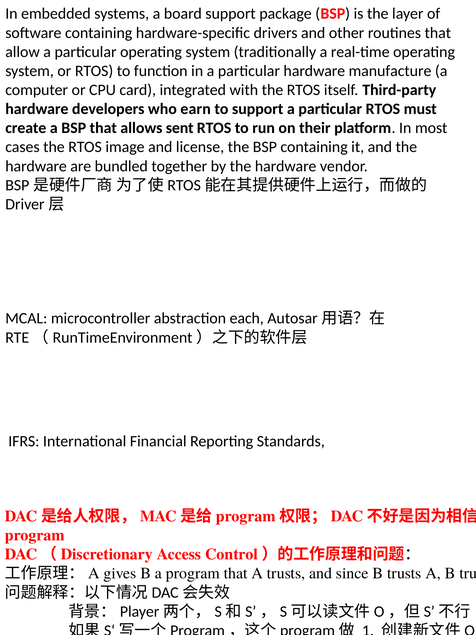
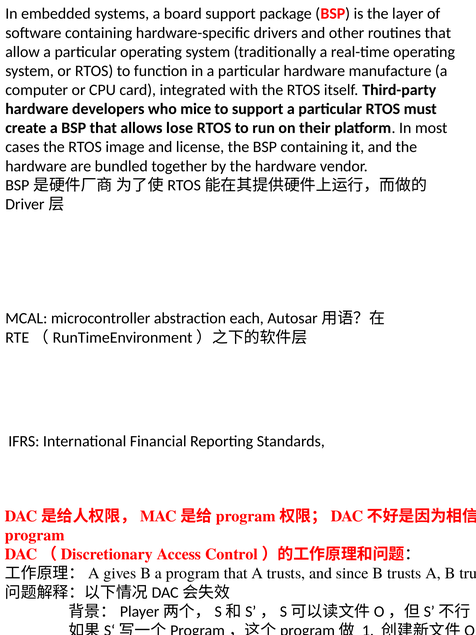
earn: earn -> mice
sent: sent -> lose
